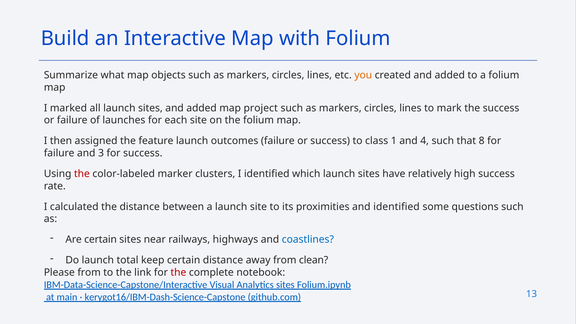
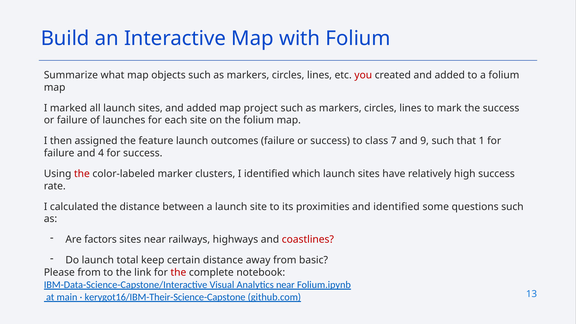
you colour: orange -> red
1: 1 -> 7
4: 4 -> 9
8: 8 -> 1
3: 3 -> 4
Are certain: certain -> factors
coastlines colour: blue -> red
clean: clean -> basic
Analytics sites: sites -> near
kerygot16/IBM-Dash-Science-Capstone: kerygot16/IBM-Dash-Science-Capstone -> kerygot16/IBM-Their-Science-Capstone
